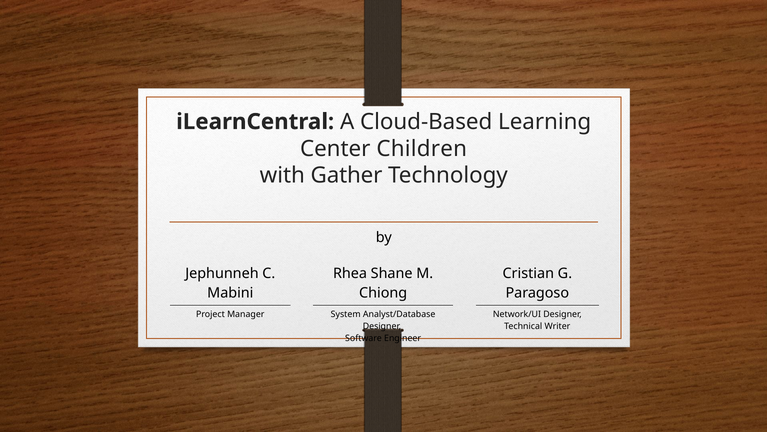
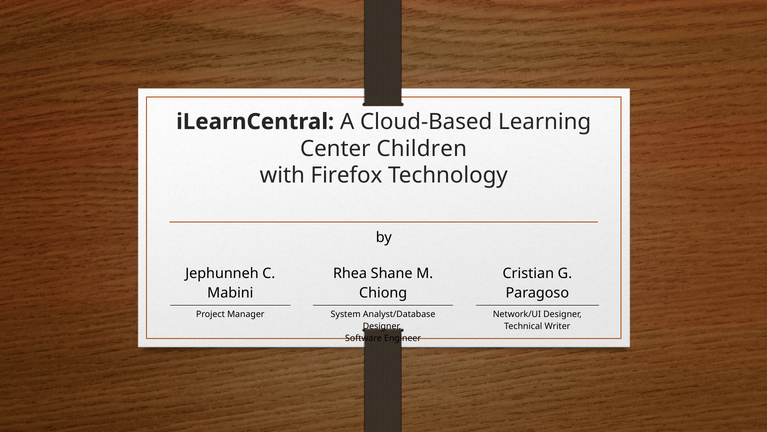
Gather: Gather -> Firefox
